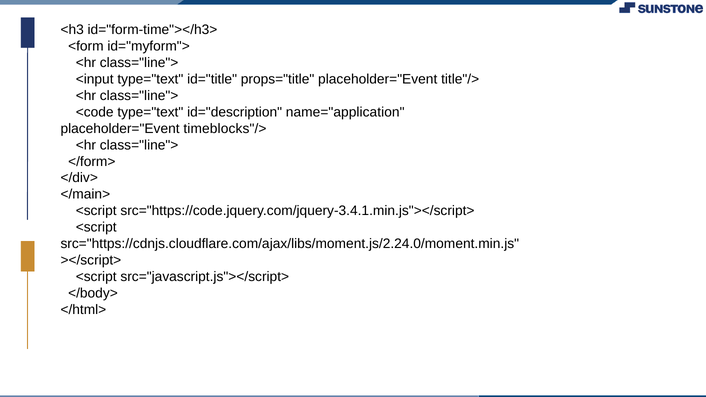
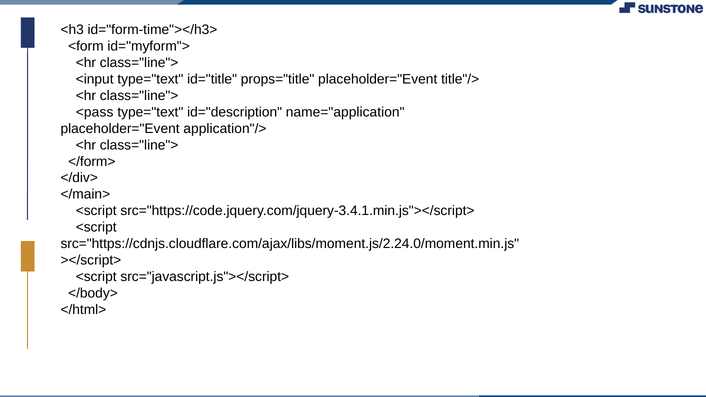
<code: <code -> <pass
timeblocks"/>: timeblocks"/> -> application"/>
